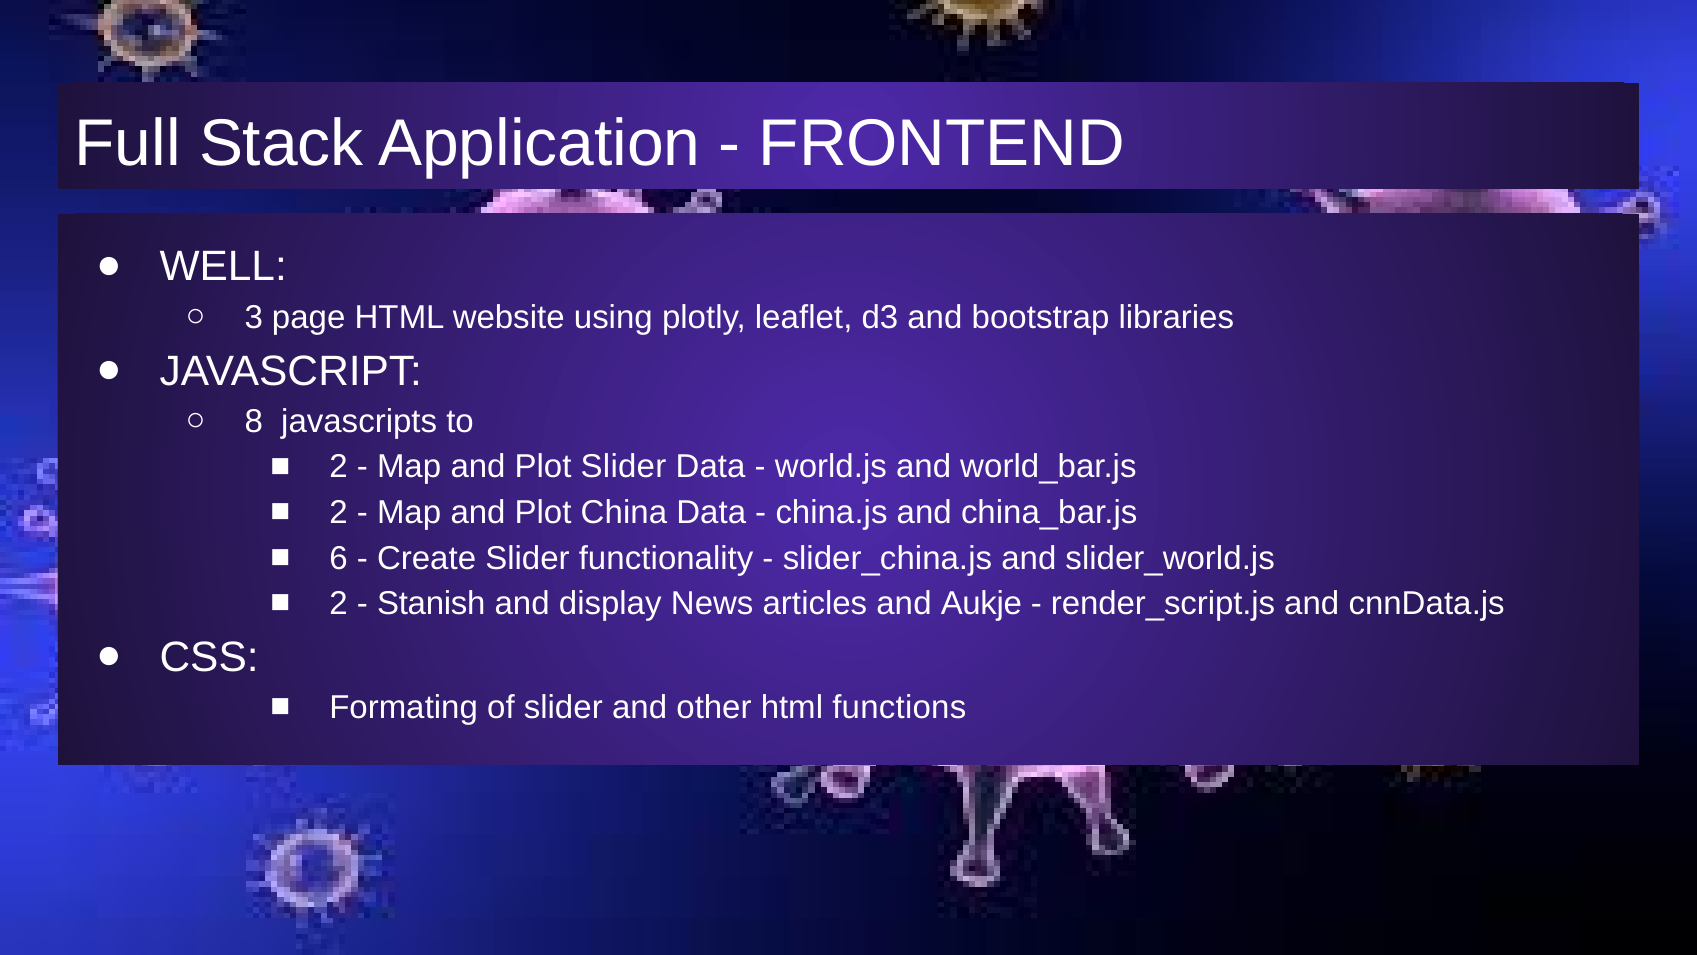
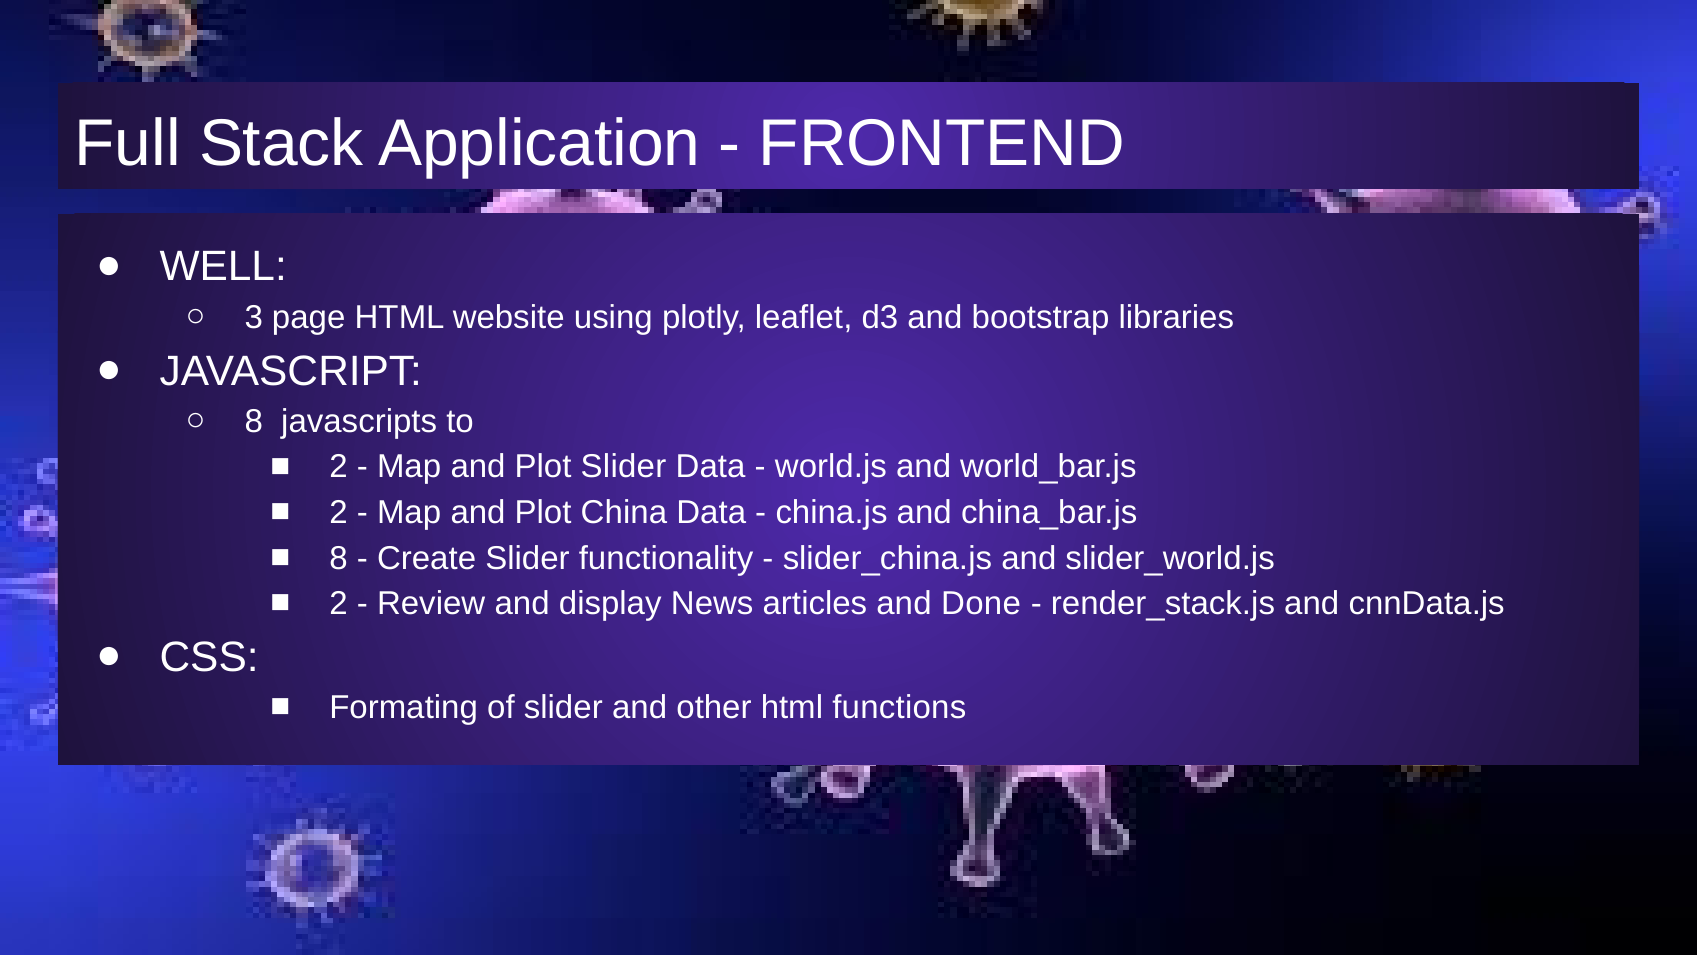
6 at (339, 558): 6 -> 8
Stanish: Stanish -> Review
Aukje: Aukje -> Done
render_script.js: render_script.js -> render_stack.js
